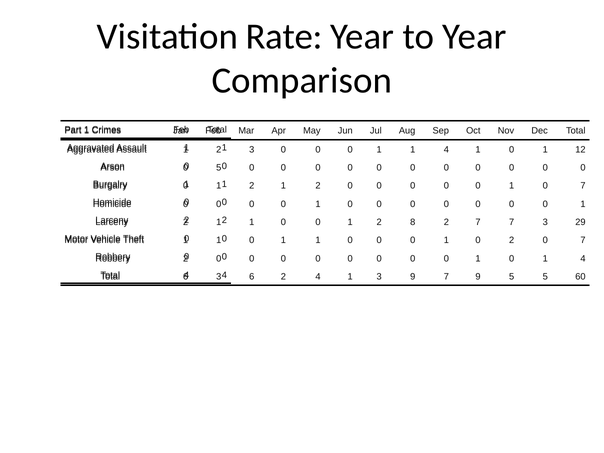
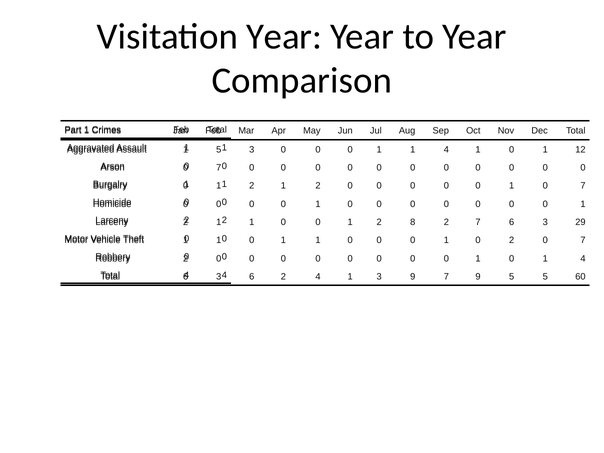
Visitation Rate: Rate -> Year
2 at (219, 150): 2 -> 5
5 at (219, 168): 5 -> 7
7 7: 7 -> 6
